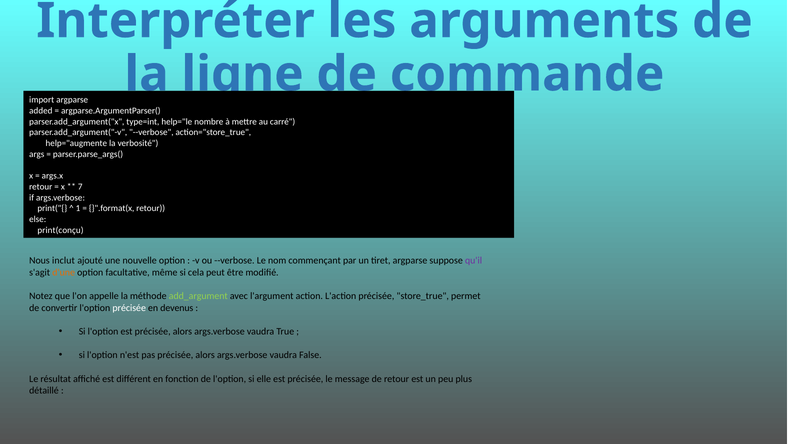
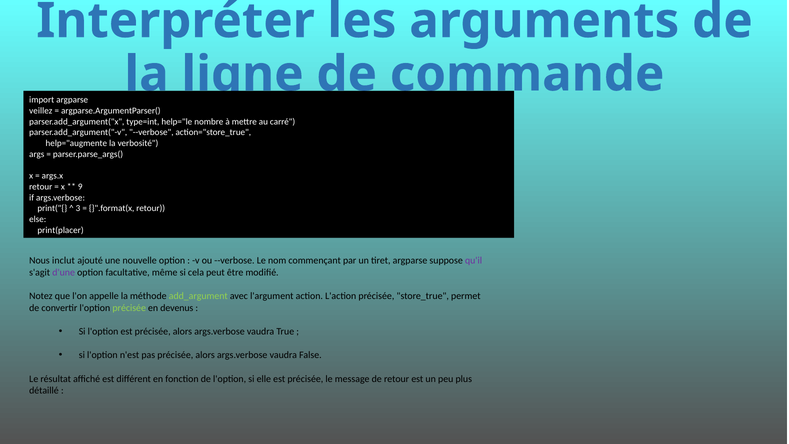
added: added -> veillez
7: 7 -> 9
1: 1 -> 3
print(conçu: print(conçu -> print(placer
d'une colour: orange -> purple
précisée at (129, 308) colour: white -> light green
